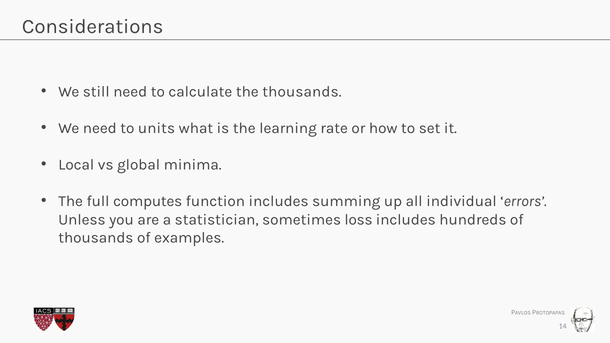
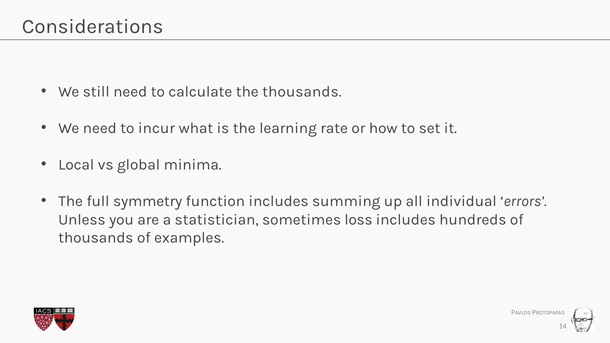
units: units -> incur
computes: computes -> symmetry
